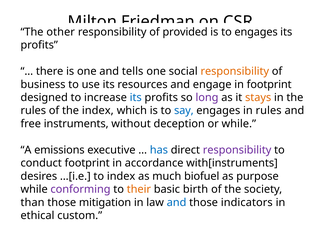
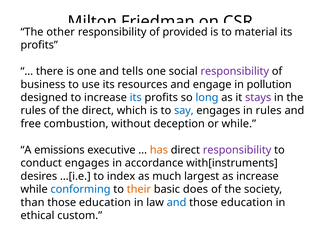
to engages: engages -> material
responsibility at (235, 71) colour: orange -> purple
in footprint: footprint -> pollution
long colour: purple -> blue
stays colour: orange -> purple
the index: index -> direct
instruments: instruments -> combustion
has colour: blue -> orange
conduct footprint: footprint -> engages
biofuel: biofuel -> largest
as purpose: purpose -> increase
conforming colour: purple -> blue
birth: birth -> does
mitigation at (105, 202): mitigation -> education
indicators at (247, 202): indicators -> education
